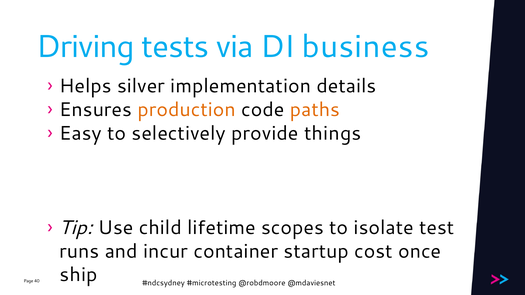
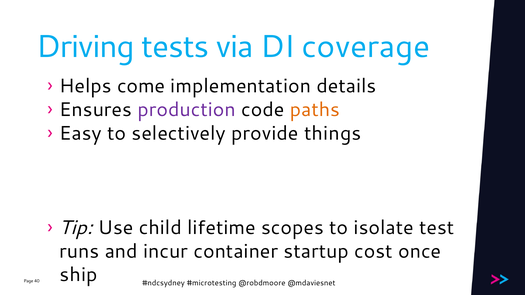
business: business -> coverage
silver: silver -> come
production colour: orange -> purple
